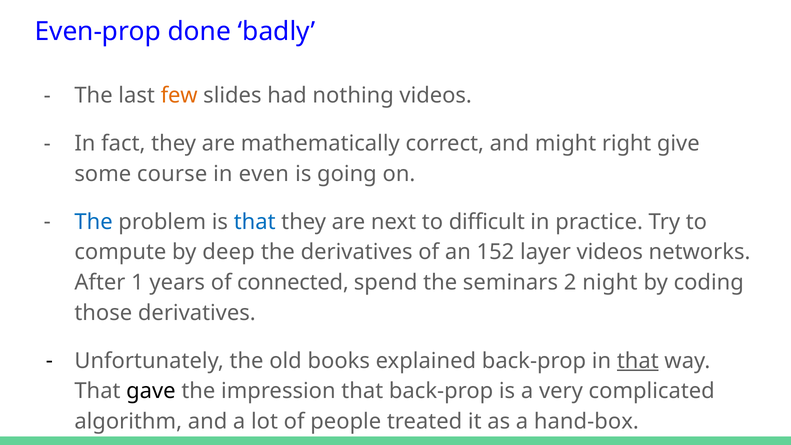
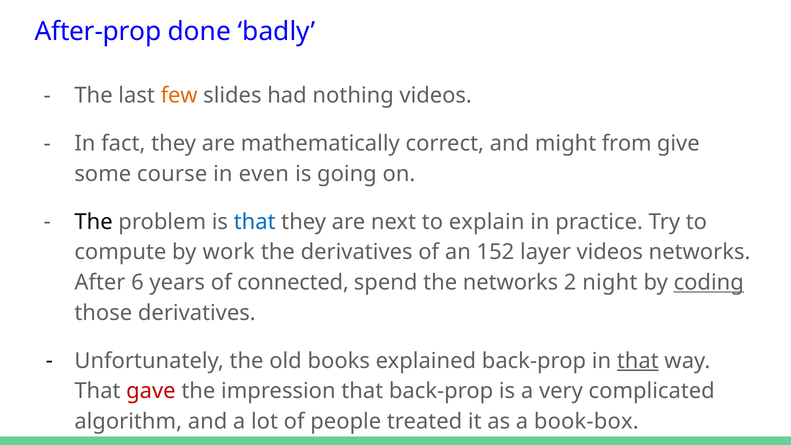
Even-prop: Even-prop -> After-prop
right: right -> from
The at (94, 222) colour: blue -> black
to difficult: difficult -> explain
deep: deep -> work
1: 1 -> 6
the seminars: seminars -> networks
coding underline: none -> present
gave colour: black -> red
hand-box: hand-box -> book-box
